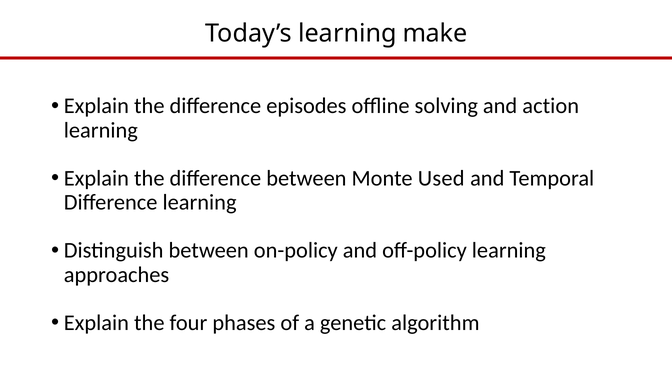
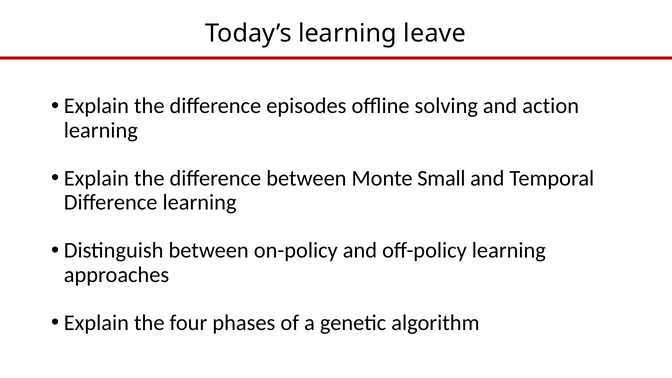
make: make -> leave
Used: Used -> Small
